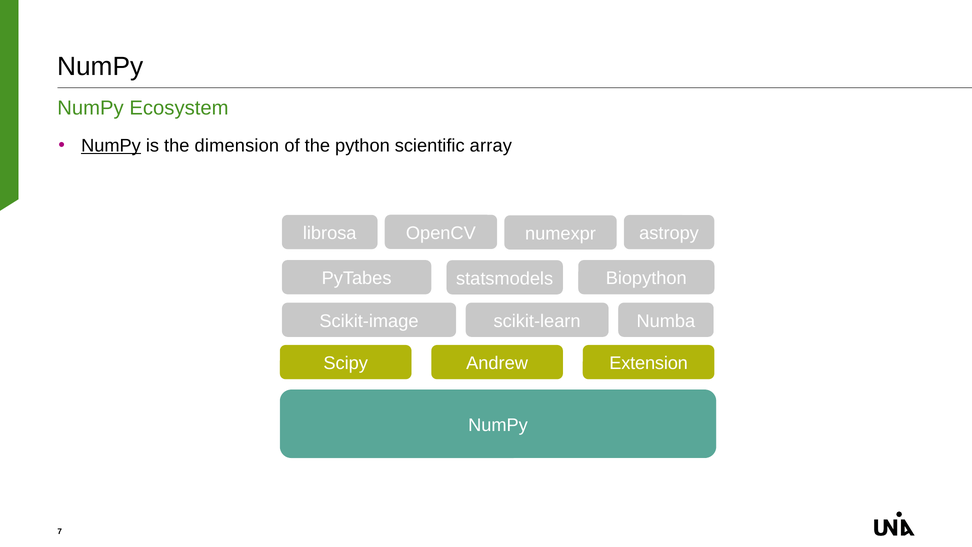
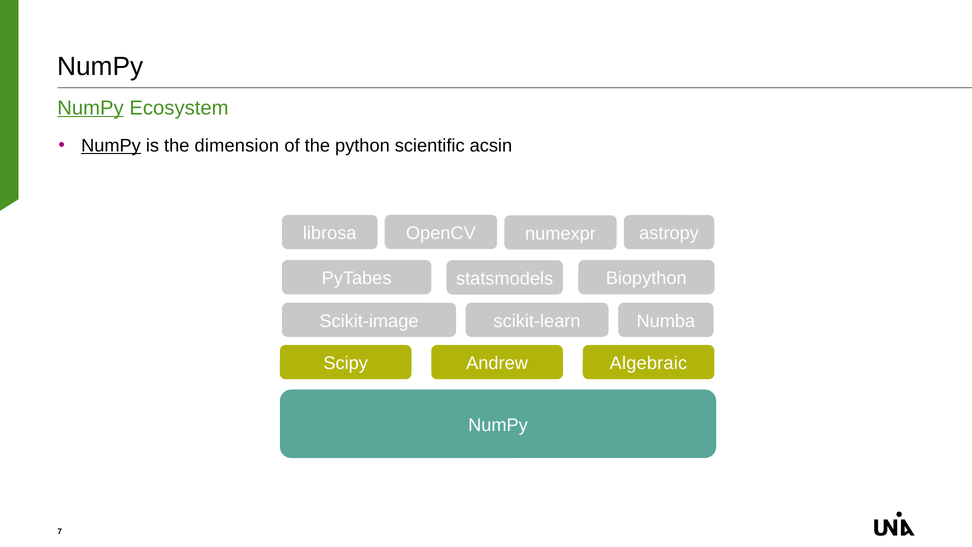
NumPy at (91, 108) underline: none -> present
array: array -> acsin
Extension: Extension -> Algebraic
